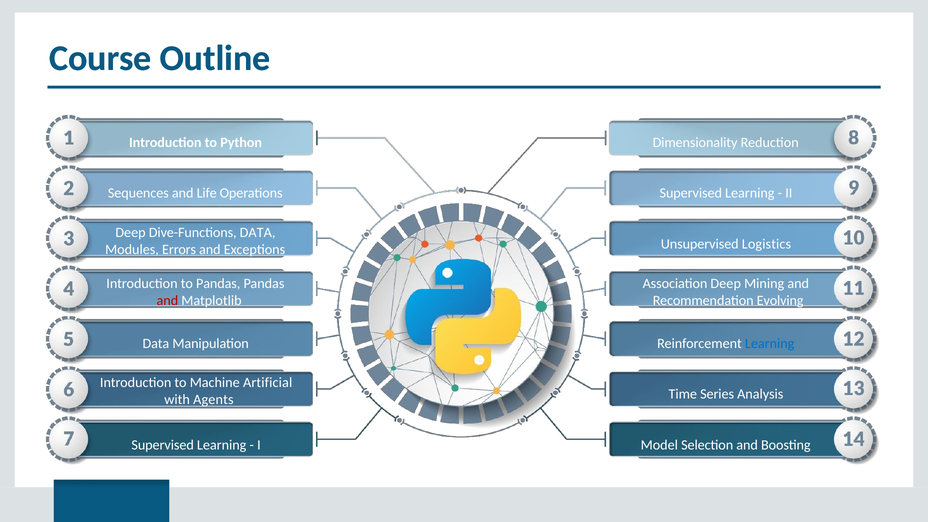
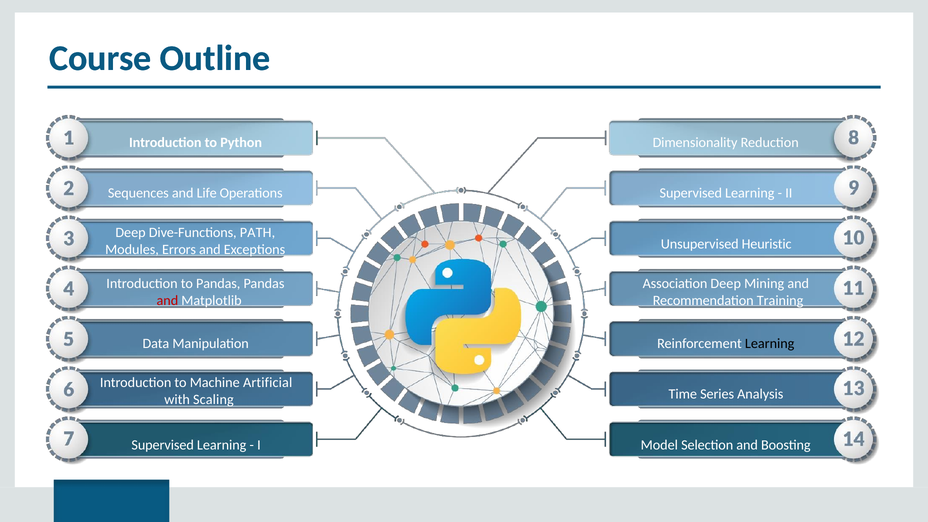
DATA at (258, 233): DATA -> PATH
Logistics: Logistics -> Heuristic
Evolving: Evolving -> Training
Learning at (770, 343) colour: blue -> black
Agents: Agents -> Scaling
